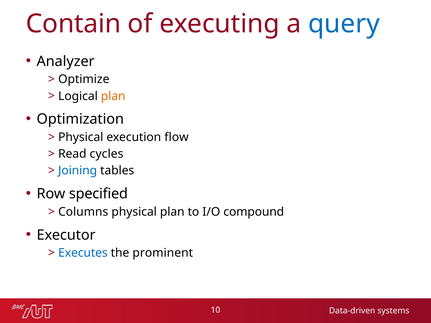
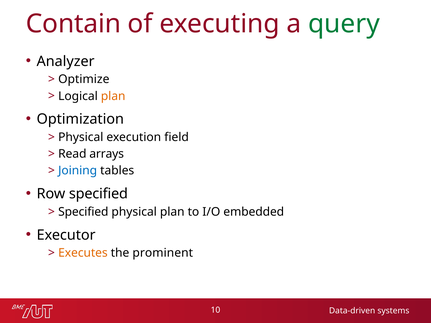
query colour: blue -> green
flow: flow -> field
cycles: cycles -> arrays
Columns at (83, 212): Columns -> Specified
compound: compound -> embedded
Executes colour: blue -> orange
